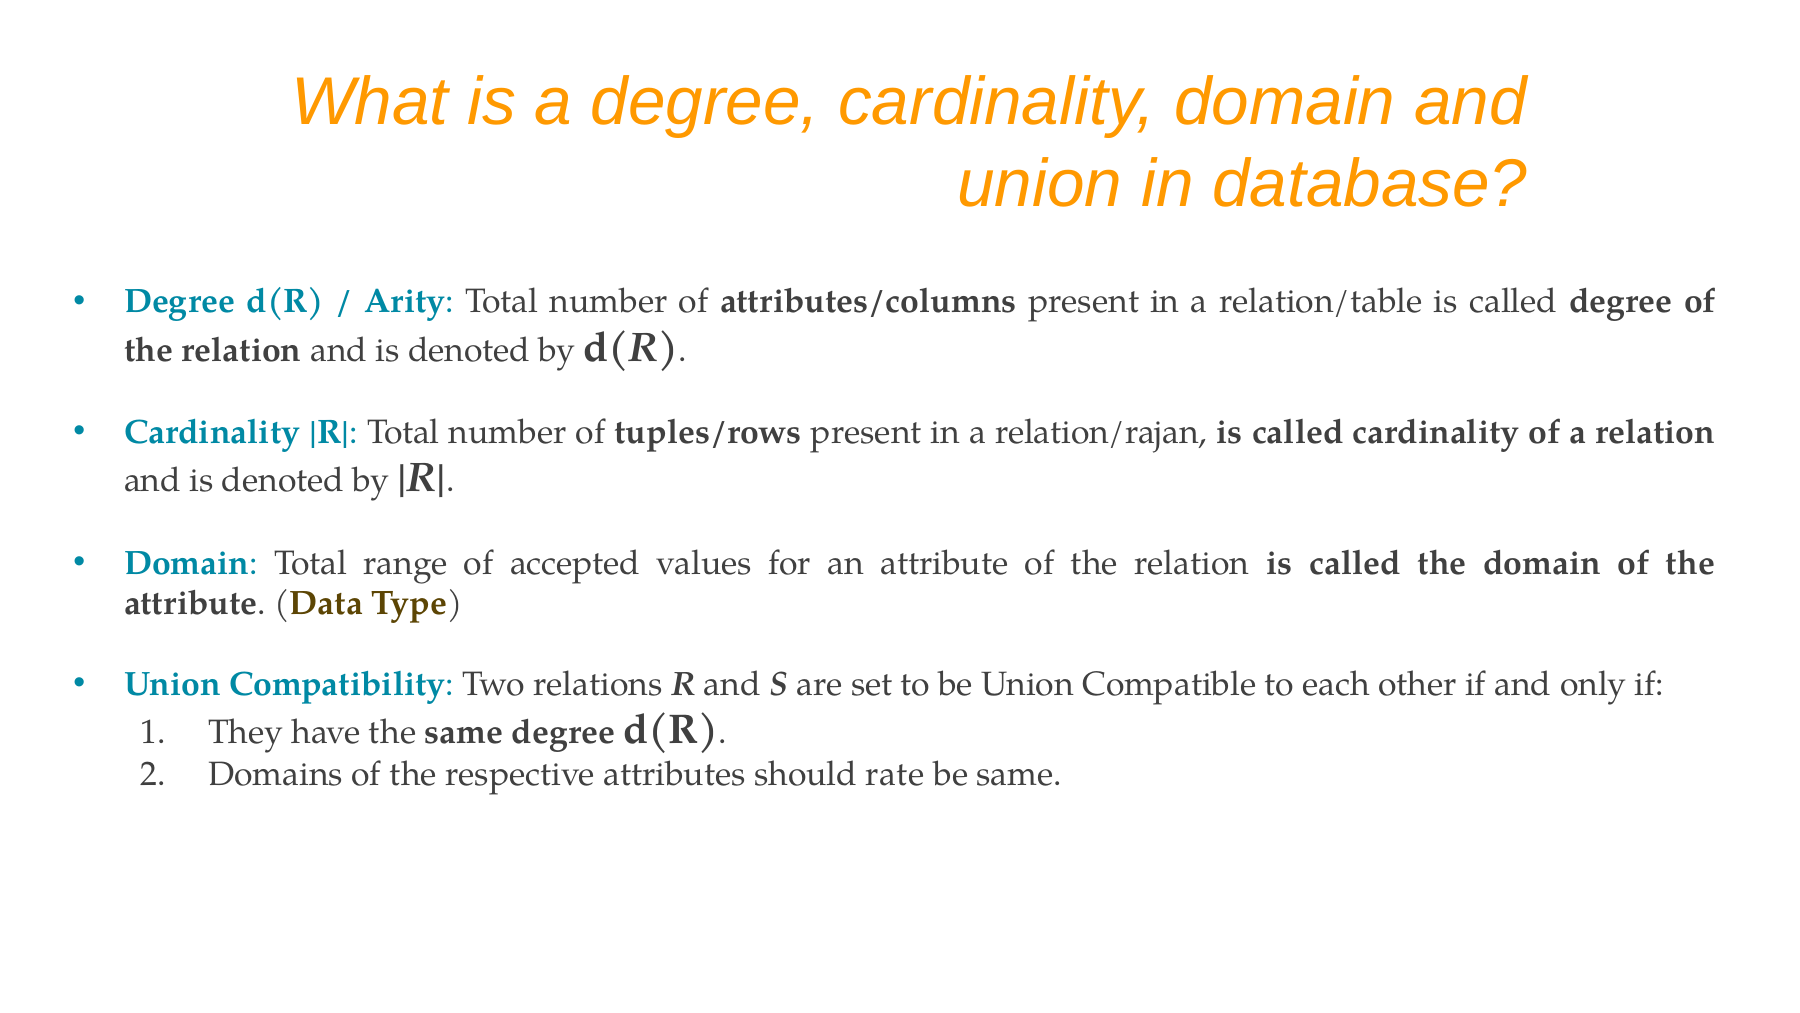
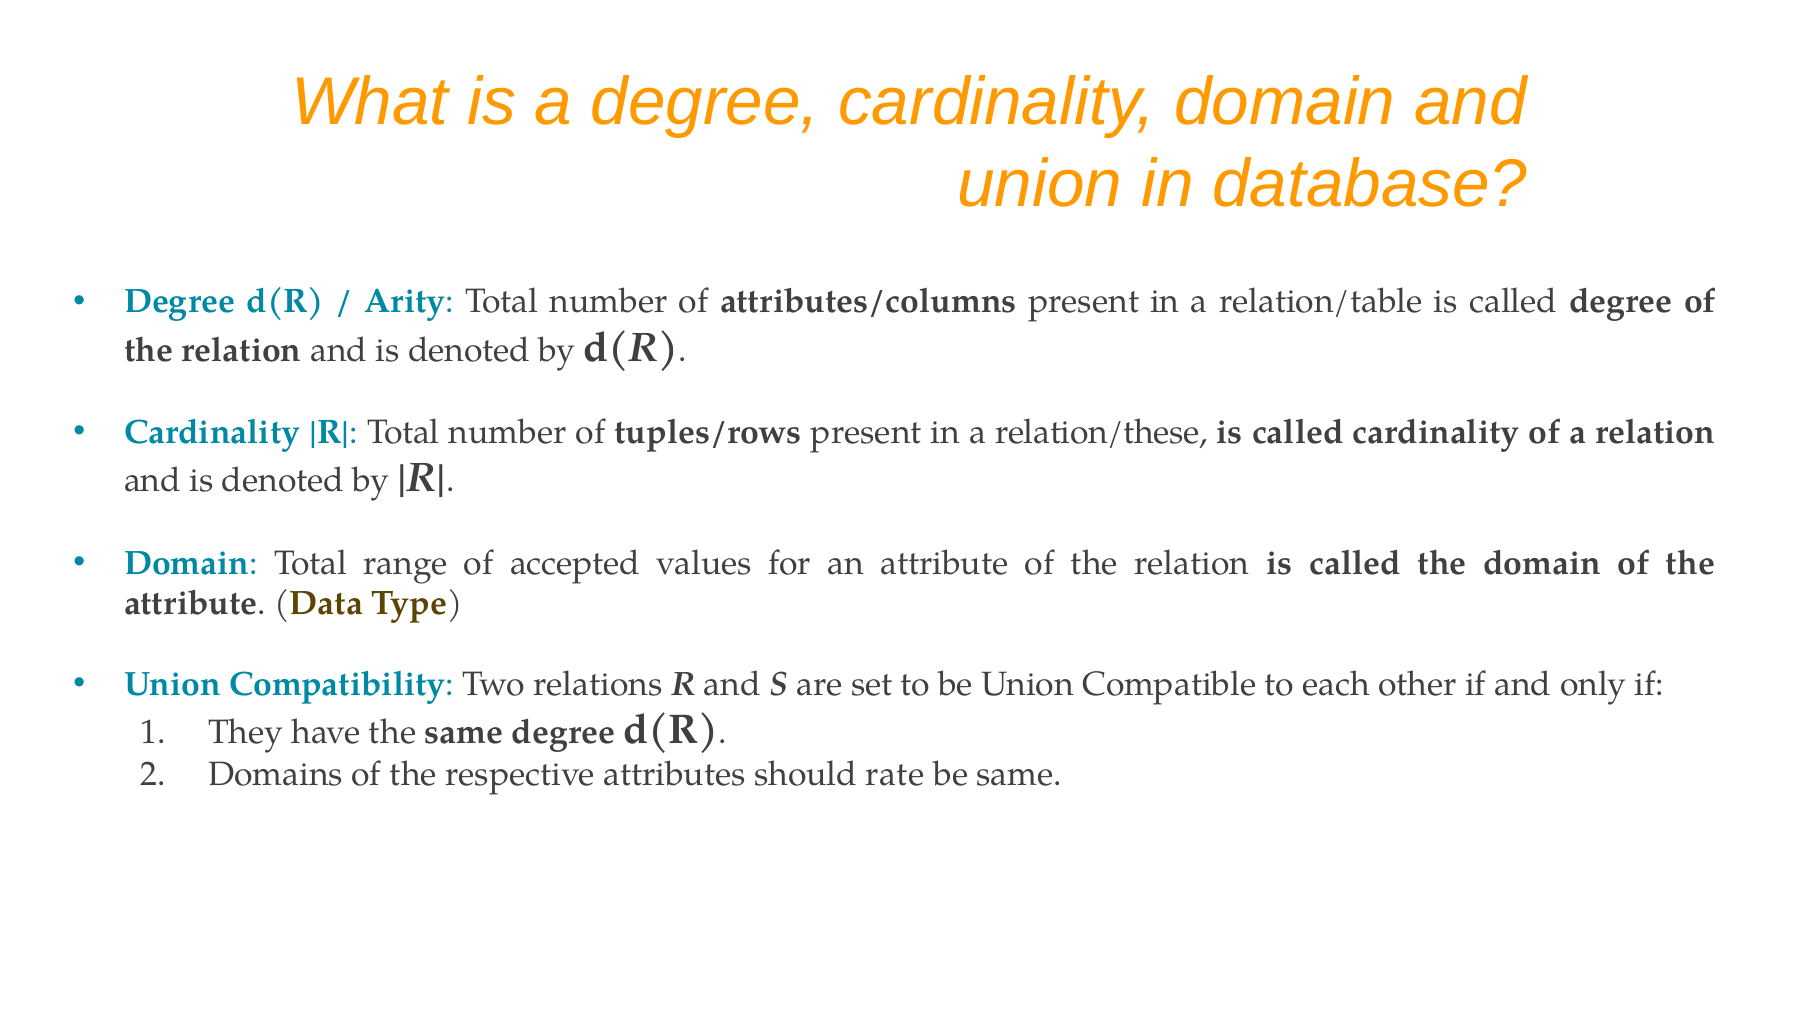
relation/rajan: relation/rajan -> relation/these
